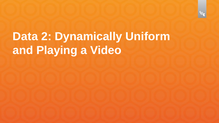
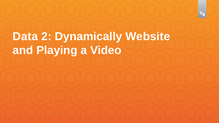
Uniform: Uniform -> Website
